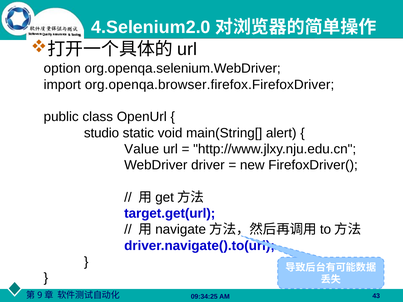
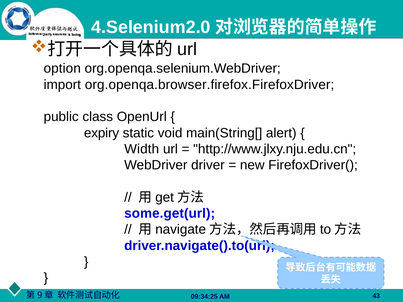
studio: studio -> expiry
Value: Value -> Width
target.get(url: target.get(url -> some.get(url
